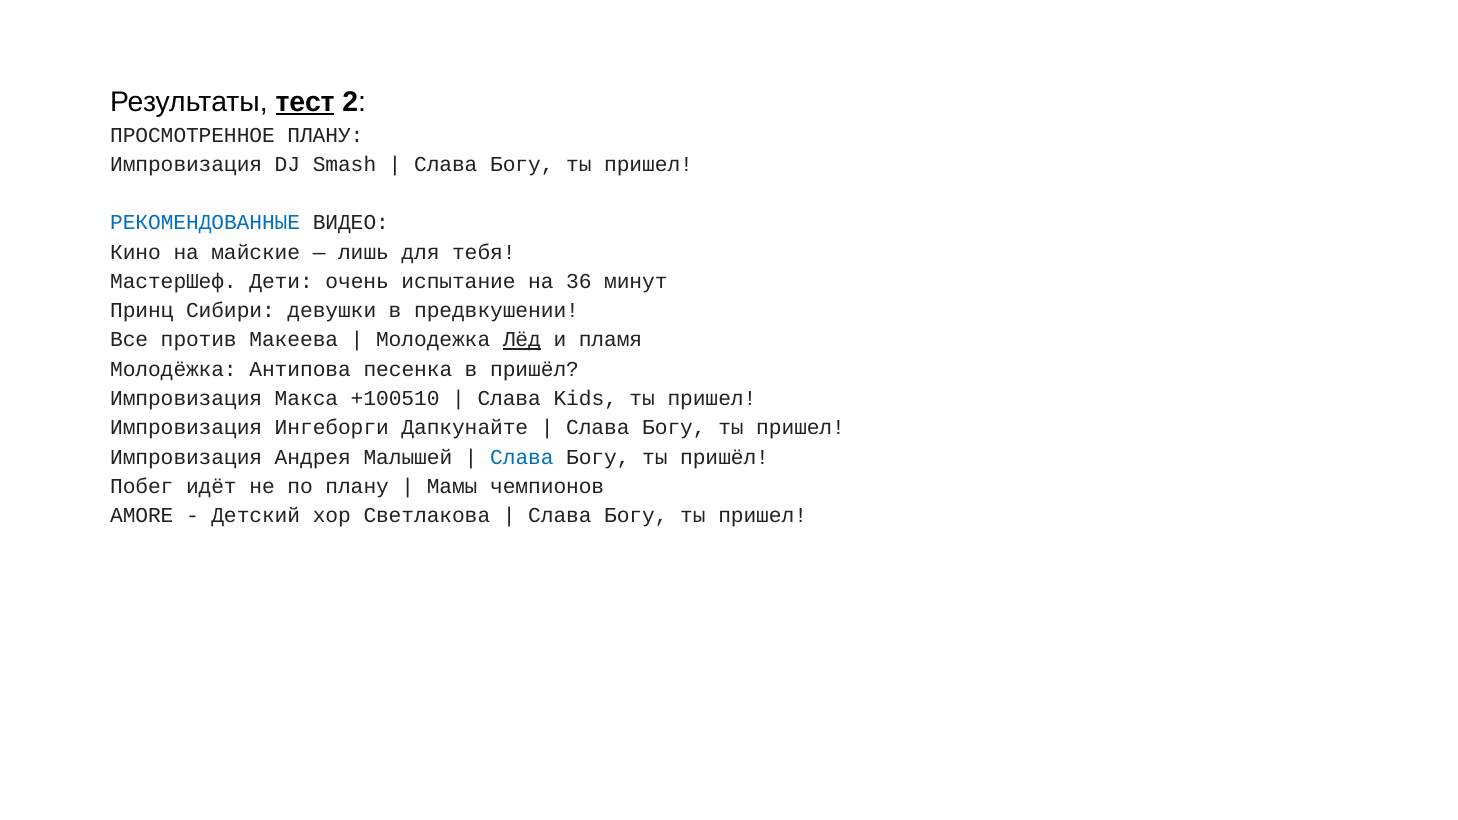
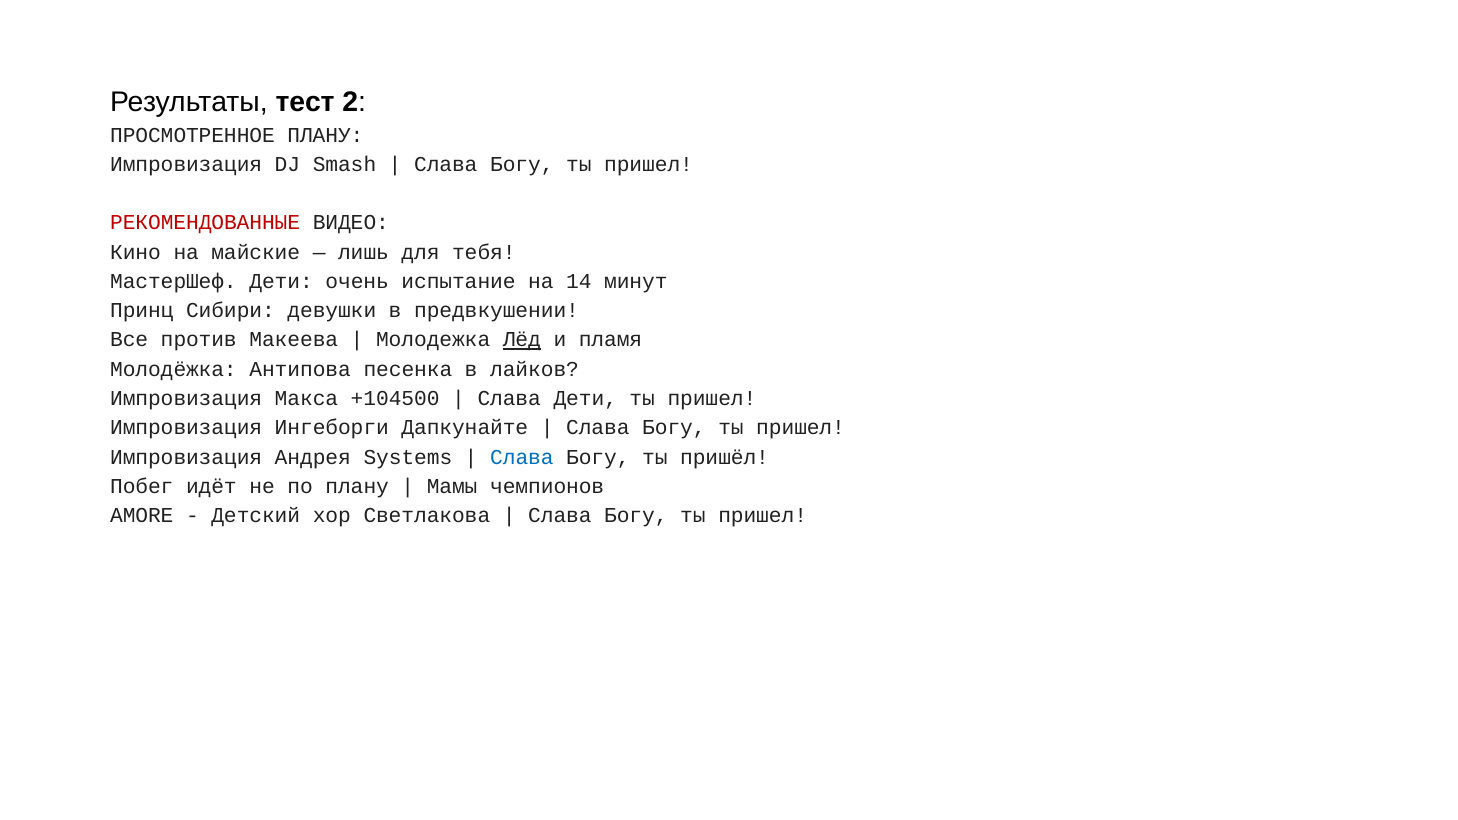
тест underline: present -> none
РЕКОМЕНДОВАННЫЕ colour: blue -> red
36: 36 -> 14
в пришёл: пришёл -> лайков
+100510: +100510 -> +104500
Слава Kids: Kids -> Дети
Малышей: Малышей -> Systems
